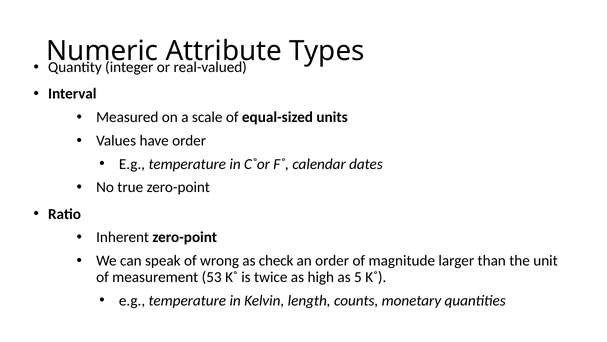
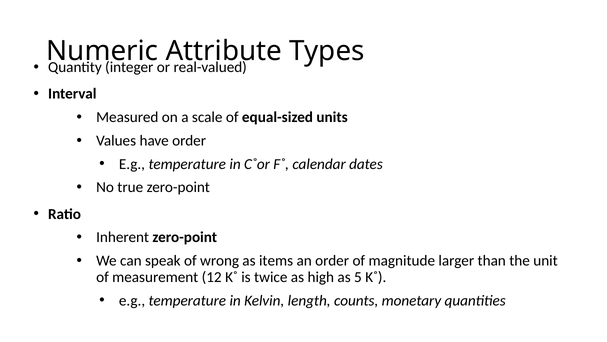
check: check -> items
53: 53 -> 12
